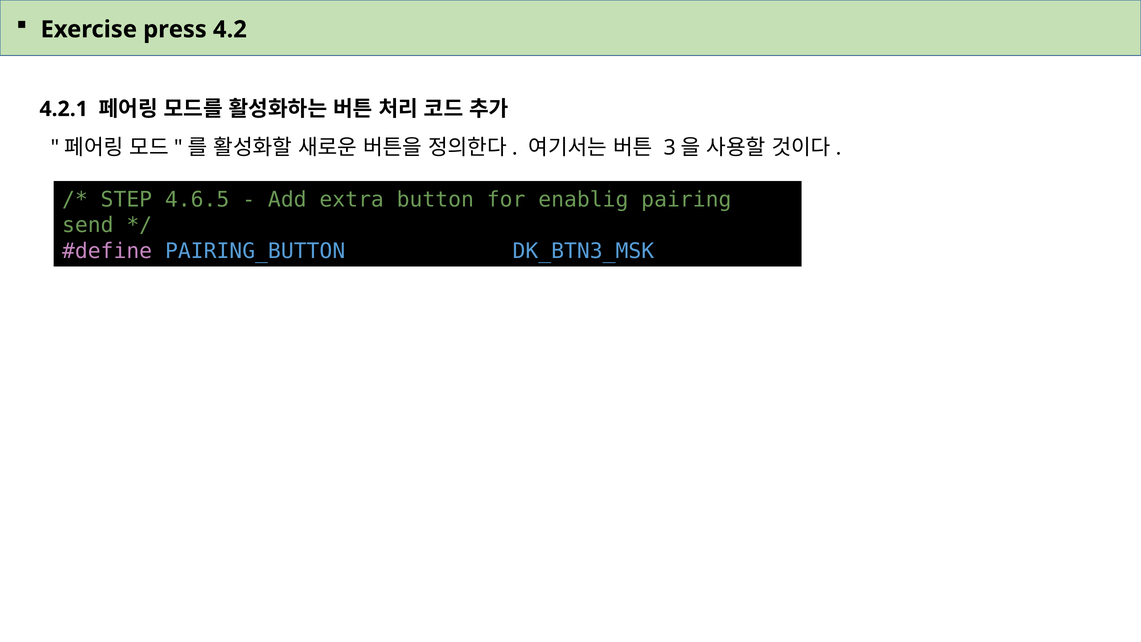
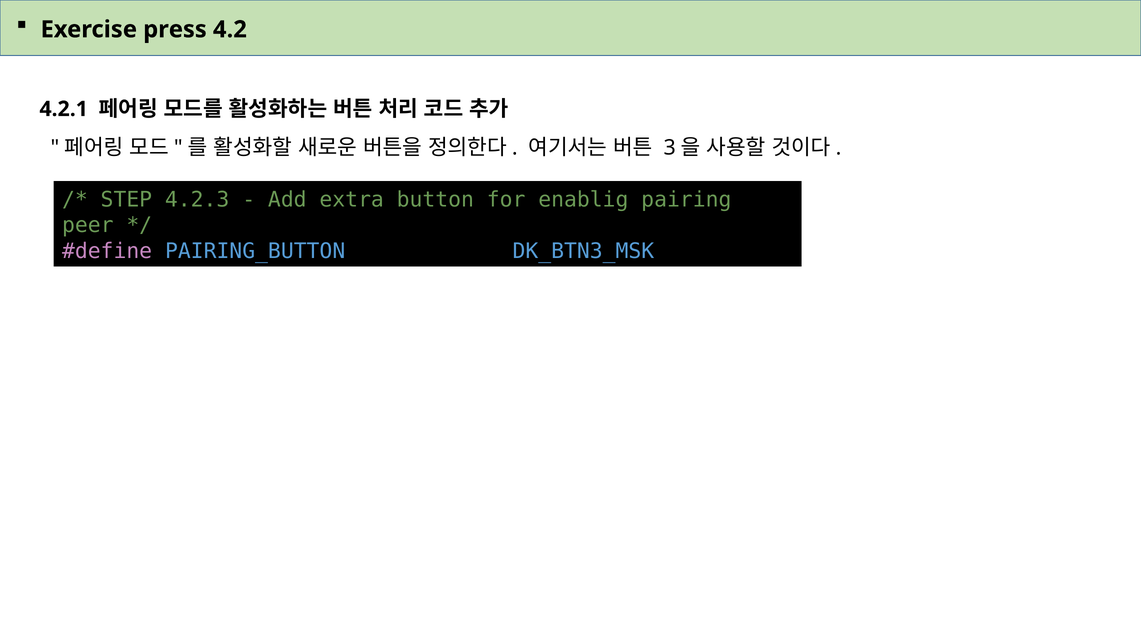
4.6.5: 4.6.5 -> 4.2.3
send: send -> peer
